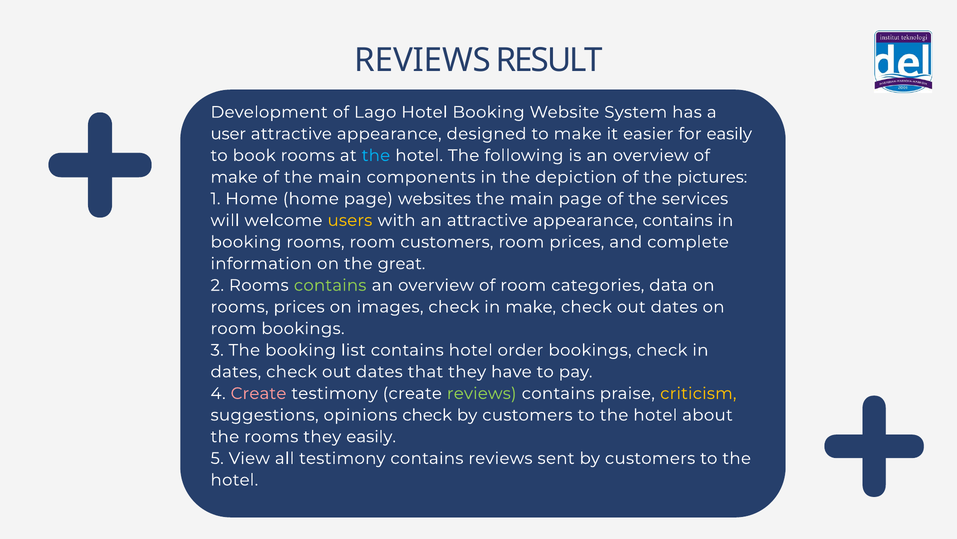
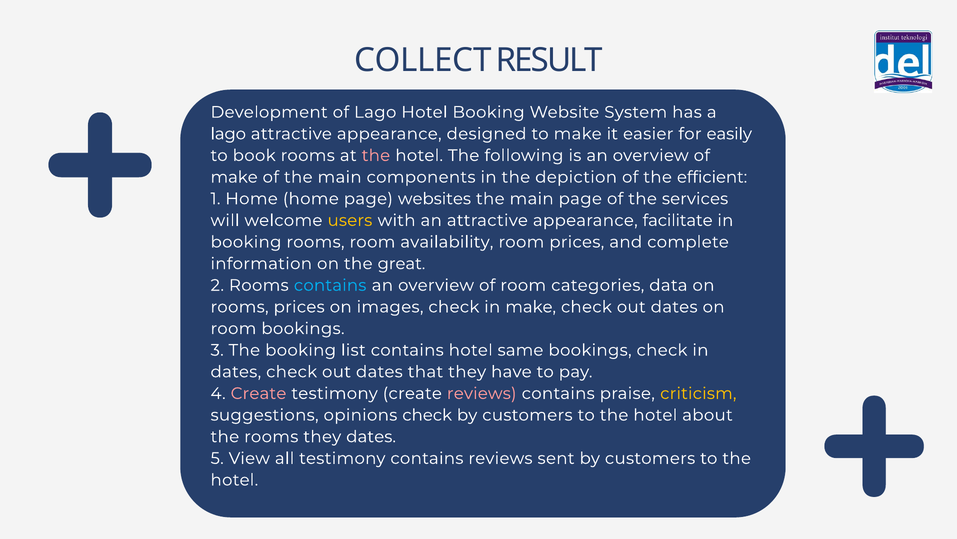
REVIEWS at (423, 60): REVIEWS -> COLLECT
user at (228, 134): user -> lago
the at (376, 155) colour: light blue -> pink
pictures: pictures -> efficient
appearance contains: contains -> facilitate
room customers: customers -> availability
contains at (330, 285) colour: light green -> light blue
order: order -> same
reviews at (482, 393) colour: light green -> pink
they easily: easily -> dates
